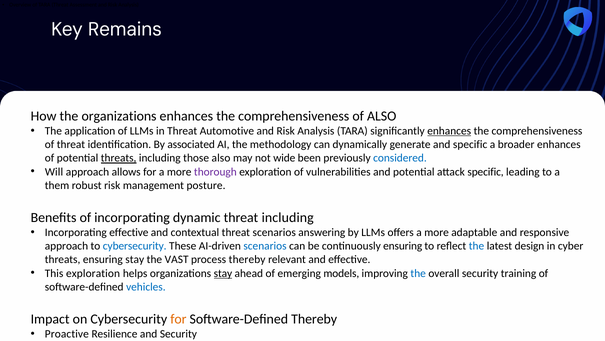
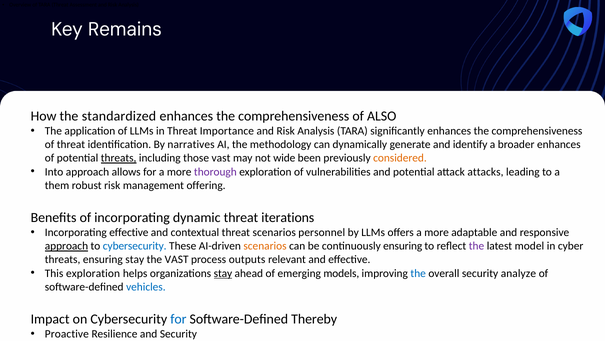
the organizations: organizations -> standardized
Automotive: Automotive -> Importance
enhances at (449, 131) underline: present -> none
associated: associated -> narratives
and specific: specific -> identify
those also: also -> vast
considered colour: blue -> orange
Will: Will -> Into
attack specific: specific -> attacks
posture: posture -> offering
threat including: including -> iterations
answering: answering -> personnel
approach at (66, 246) underline: none -> present
scenarios at (265, 246) colour: blue -> orange
the at (476, 246) colour: blue -> purple
design: design -> model
process thereby: thereby -> outputs
training: training -> analyze
for at (178, 318) colour: orange -> blue
